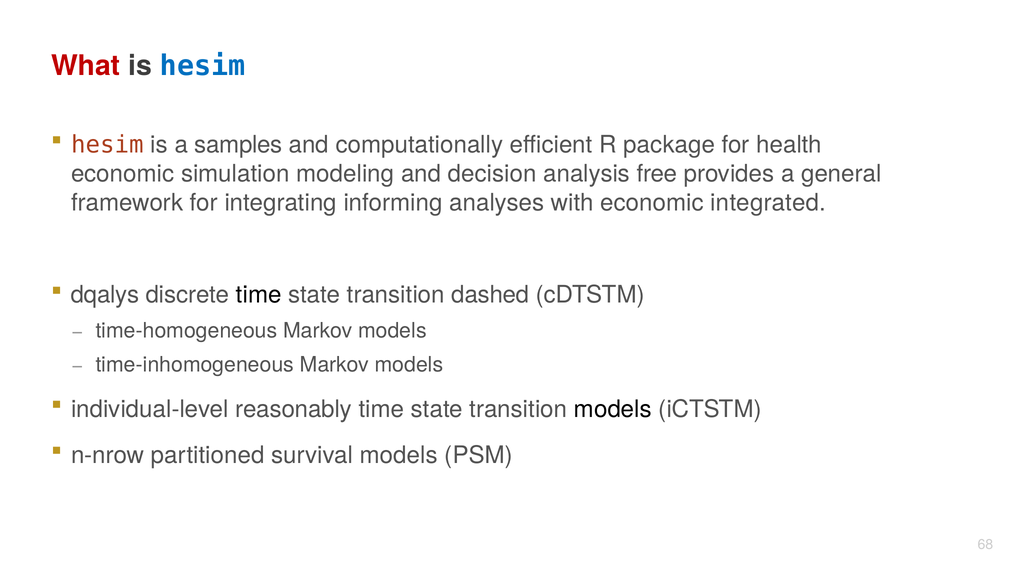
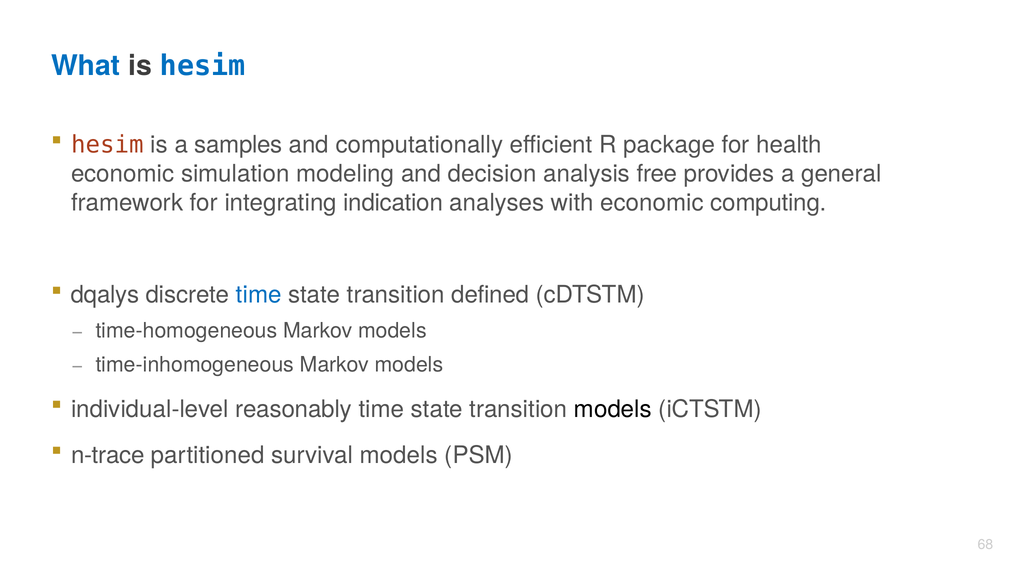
What colour: red -> blue
informing: informing -> indication
integrated: integrated -> computing
time at (259, 295) colour: black -> blue
dashed: dashed -> defined
n-nrow: n-nrow -> n-trace
